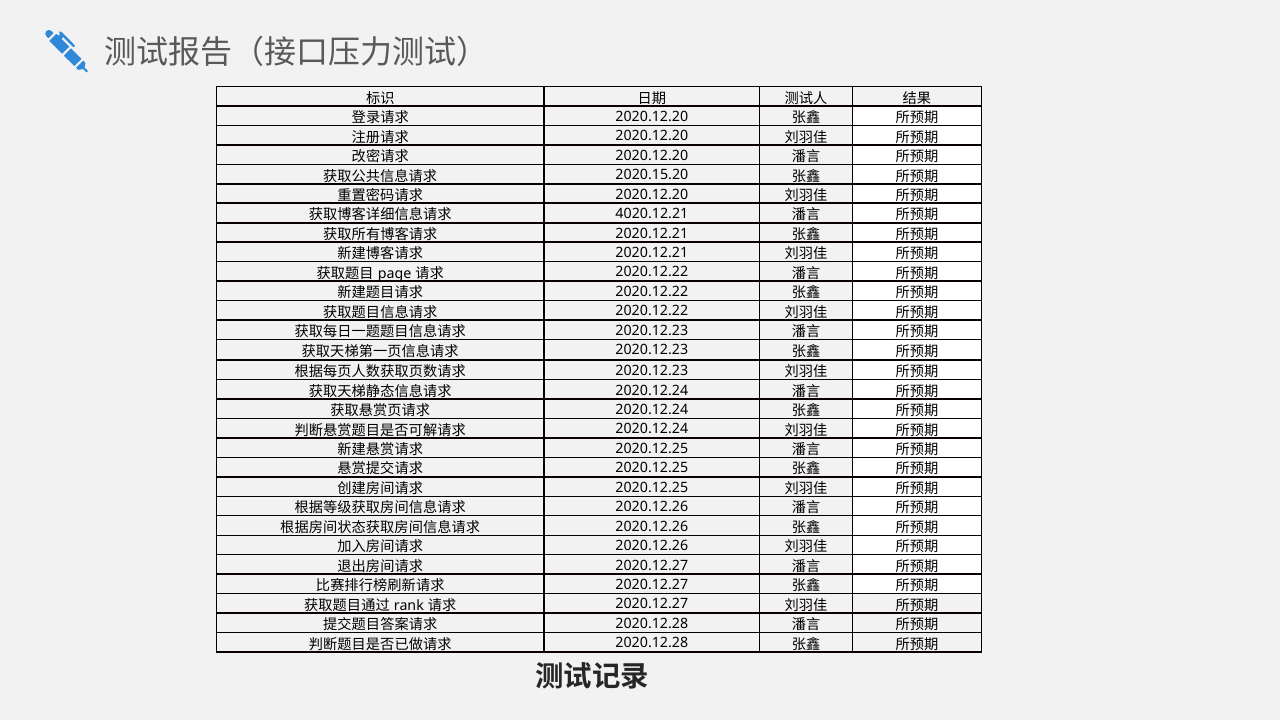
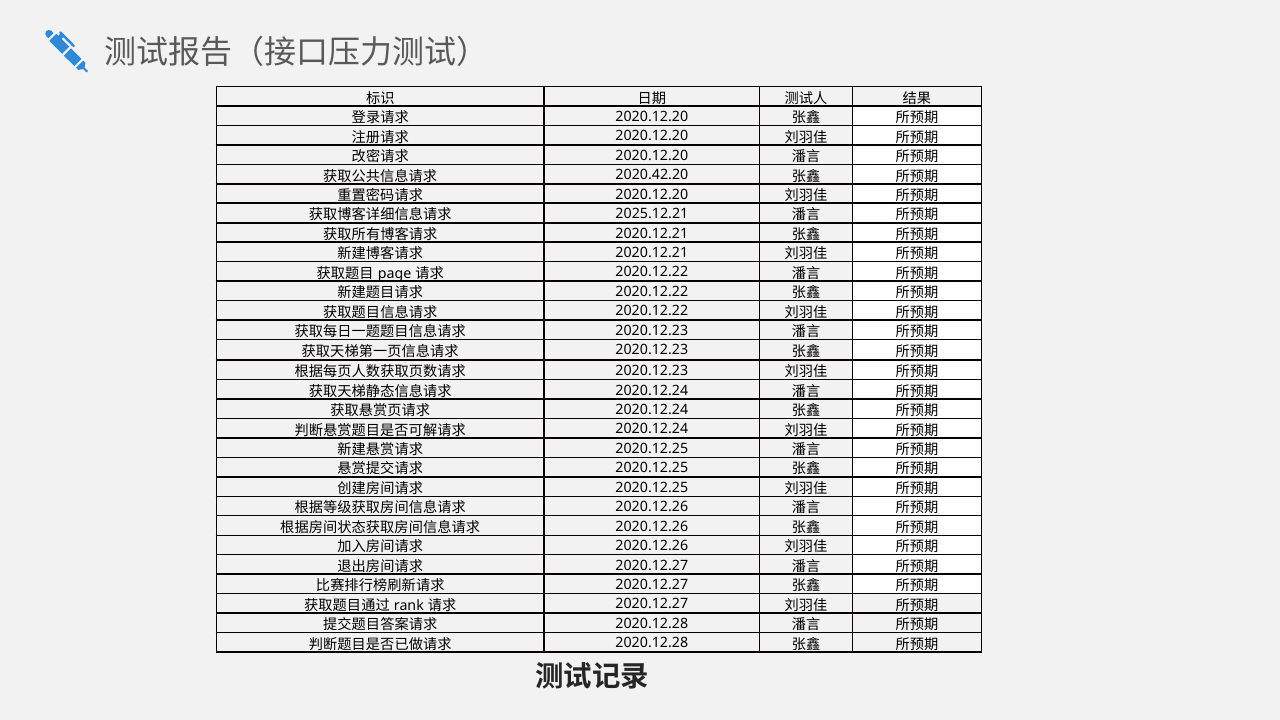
2020.15.20: 2020.15.20 -> 2020.42.20
4020.12.21: 4020.12.21 -> 2025.12.21
